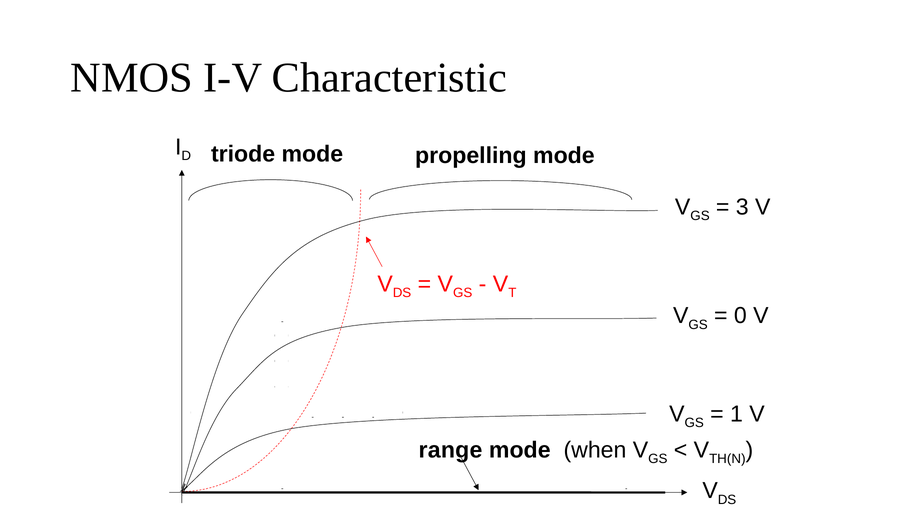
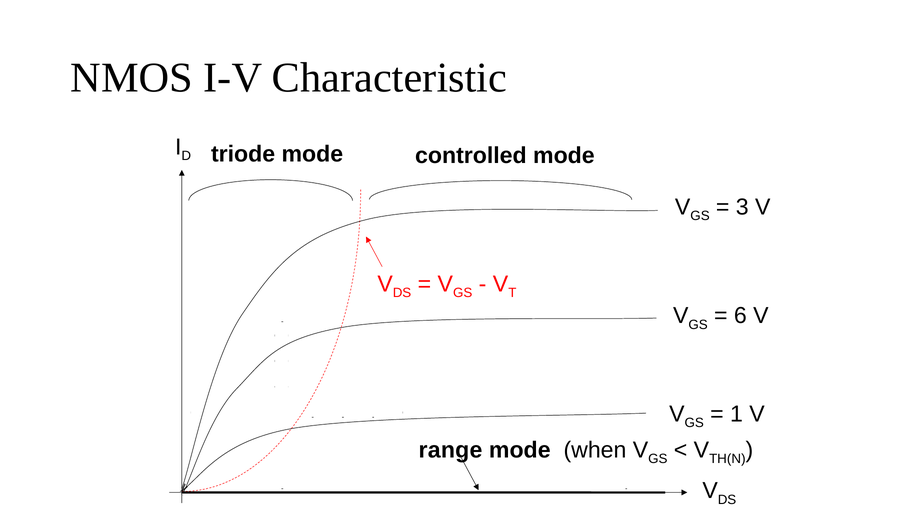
propelling: propelling -> controlled
0: 0 -> 6
